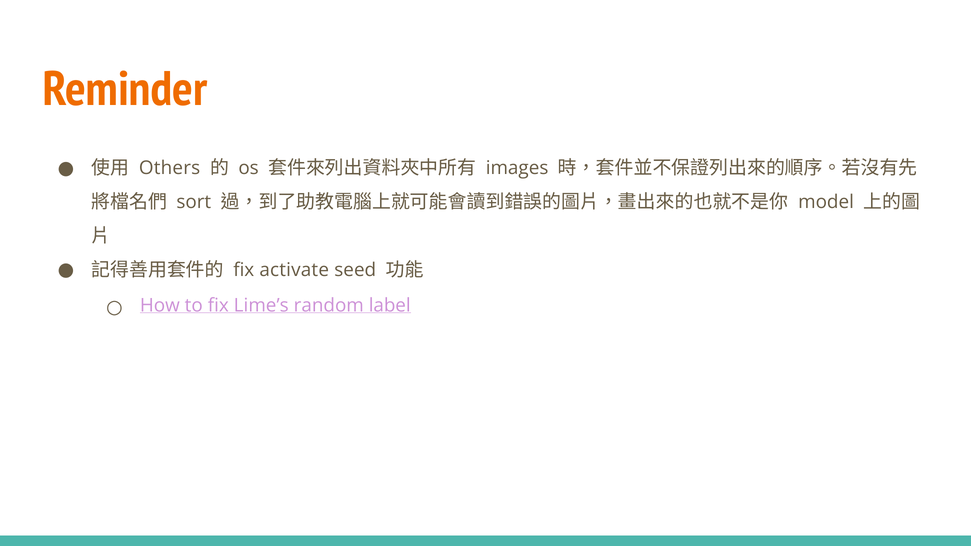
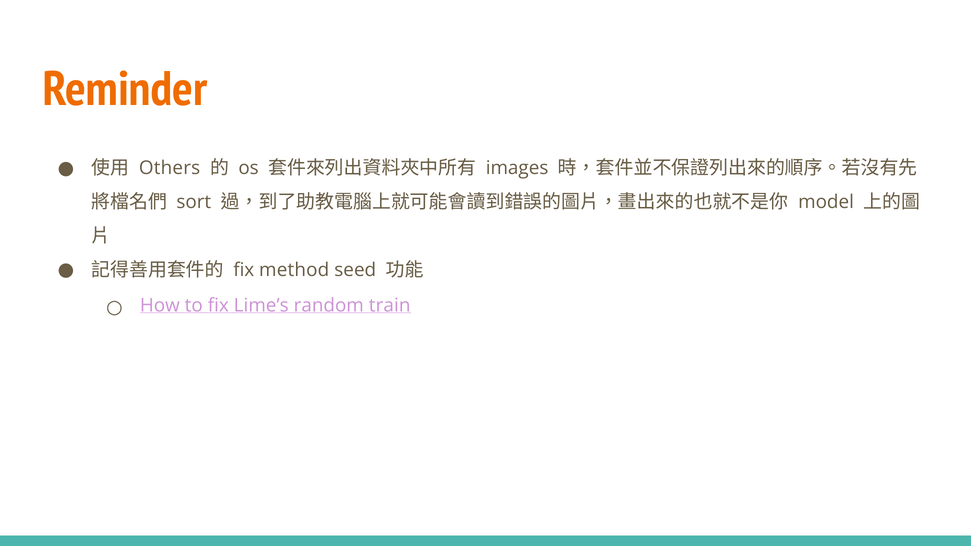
activate: activate -> method
label: label -> train
